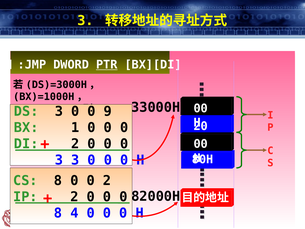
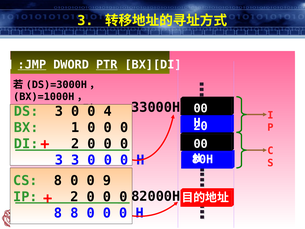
:JMP underline: none -> present
9: 9 -> 4
0 2: 2 -> 9
8 4: 4 -> 8
